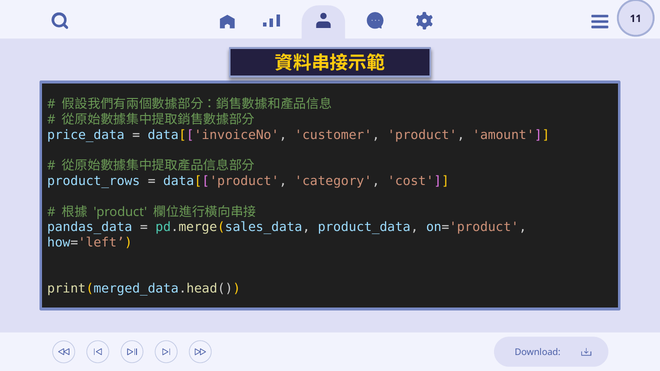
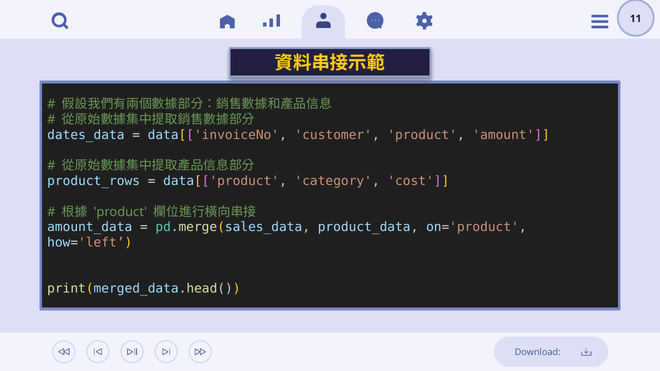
price_data: price_data -> dates_data
pandas_data: pandas_data -> amount_data
